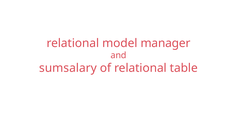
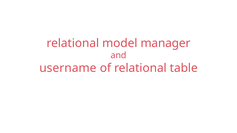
sumsalary: sumsalary -> username
